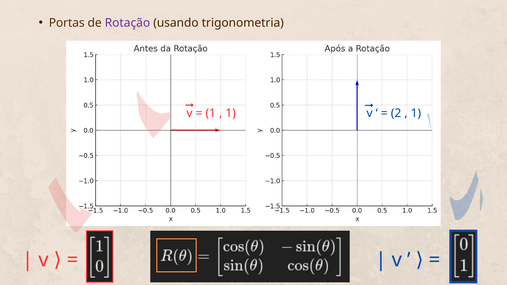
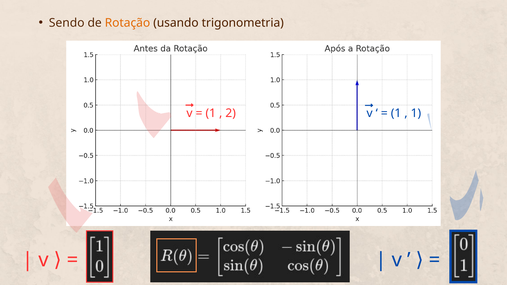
Portas: Portas -> Sendo
Rotação colour: purple -> orange
1 at (231, 113): 1 -> 2
2 at (396, 113): 2 -> 1
